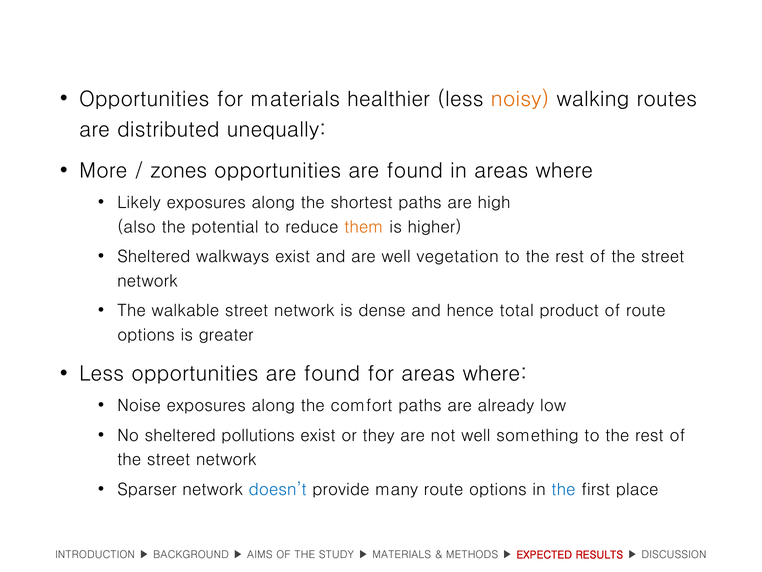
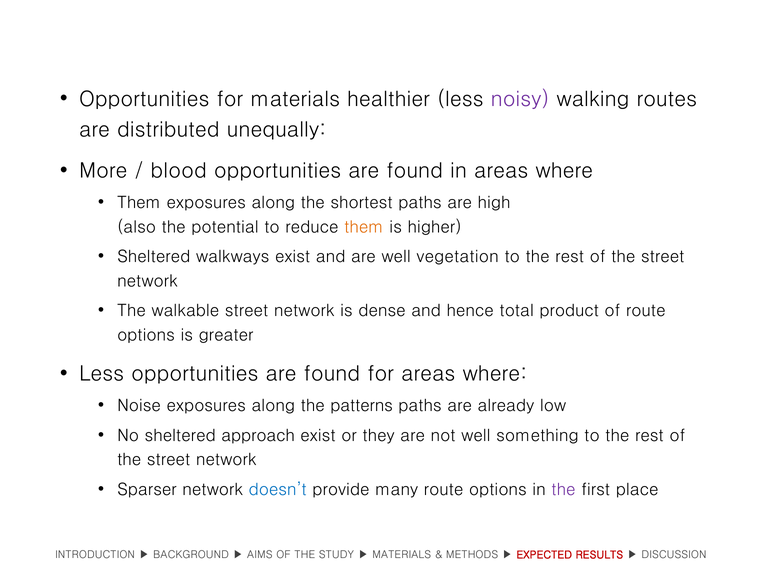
noisy colour: orange -> purple
zones: zones -> blood
Likely at (139, 203): Likely -> Them
comfort: comfort -> patterns
pollutions: pollutions -> approach
the at (563, 489) colour: blue -> purple
